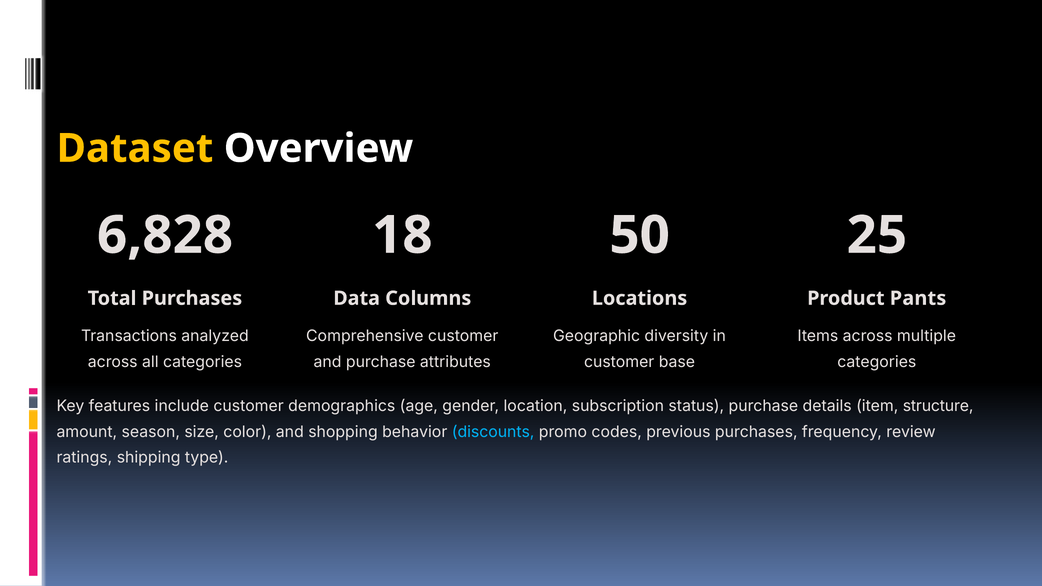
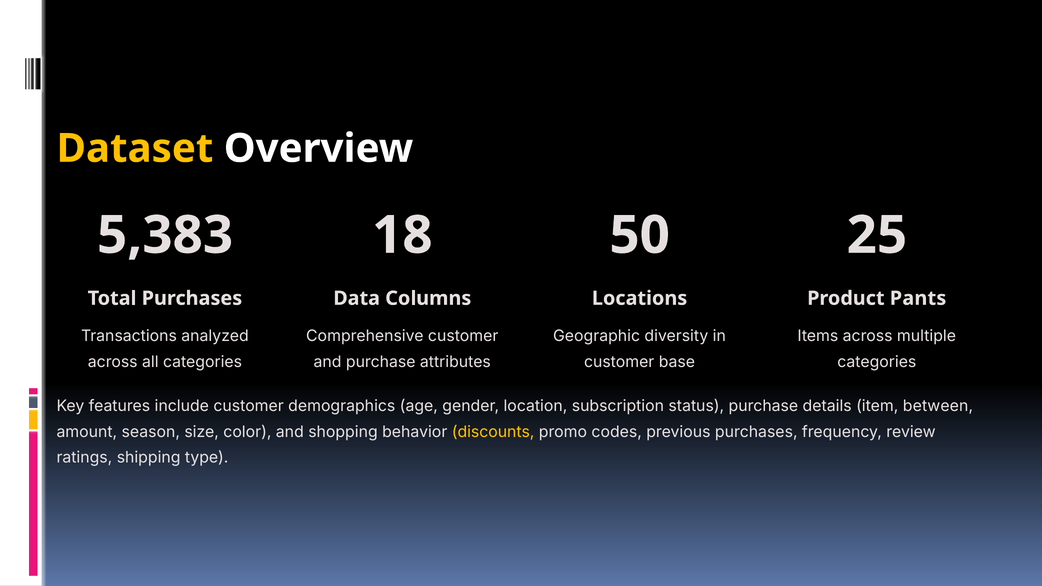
6,828: 6,828 -> 5,383
structure: structure -> between
discounts colour: light blue -> yellow
